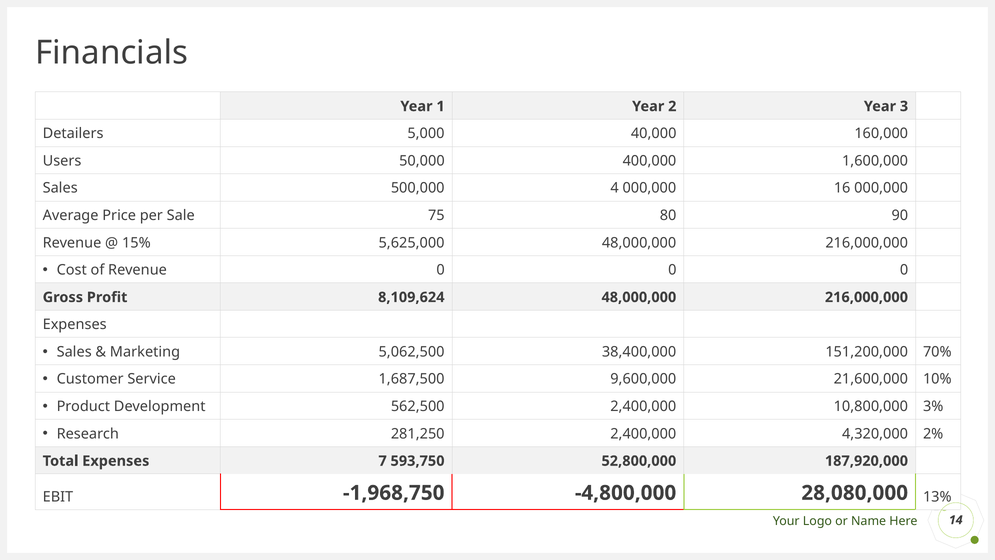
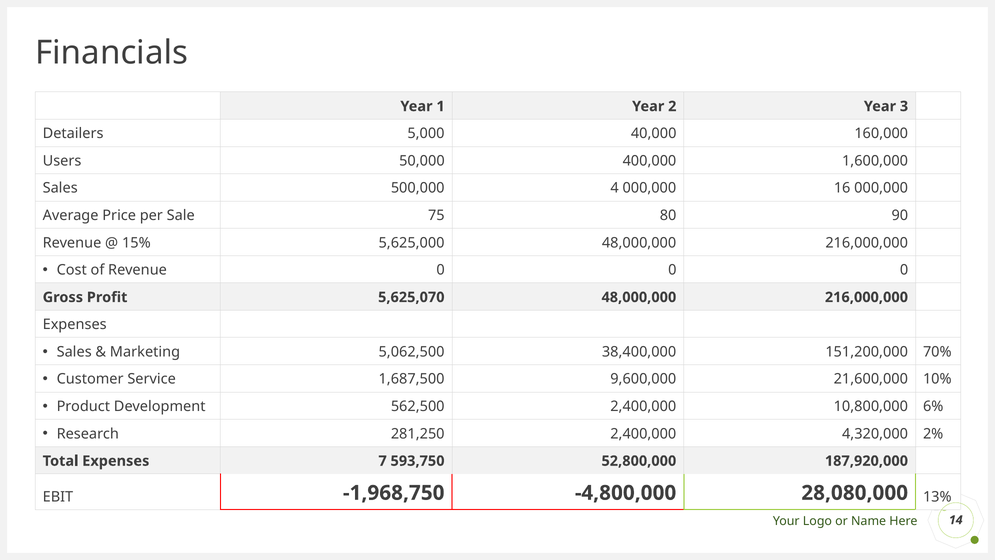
8,109,624: 8,109,624 -> 5,625,070
3%: 3% -> 6%
